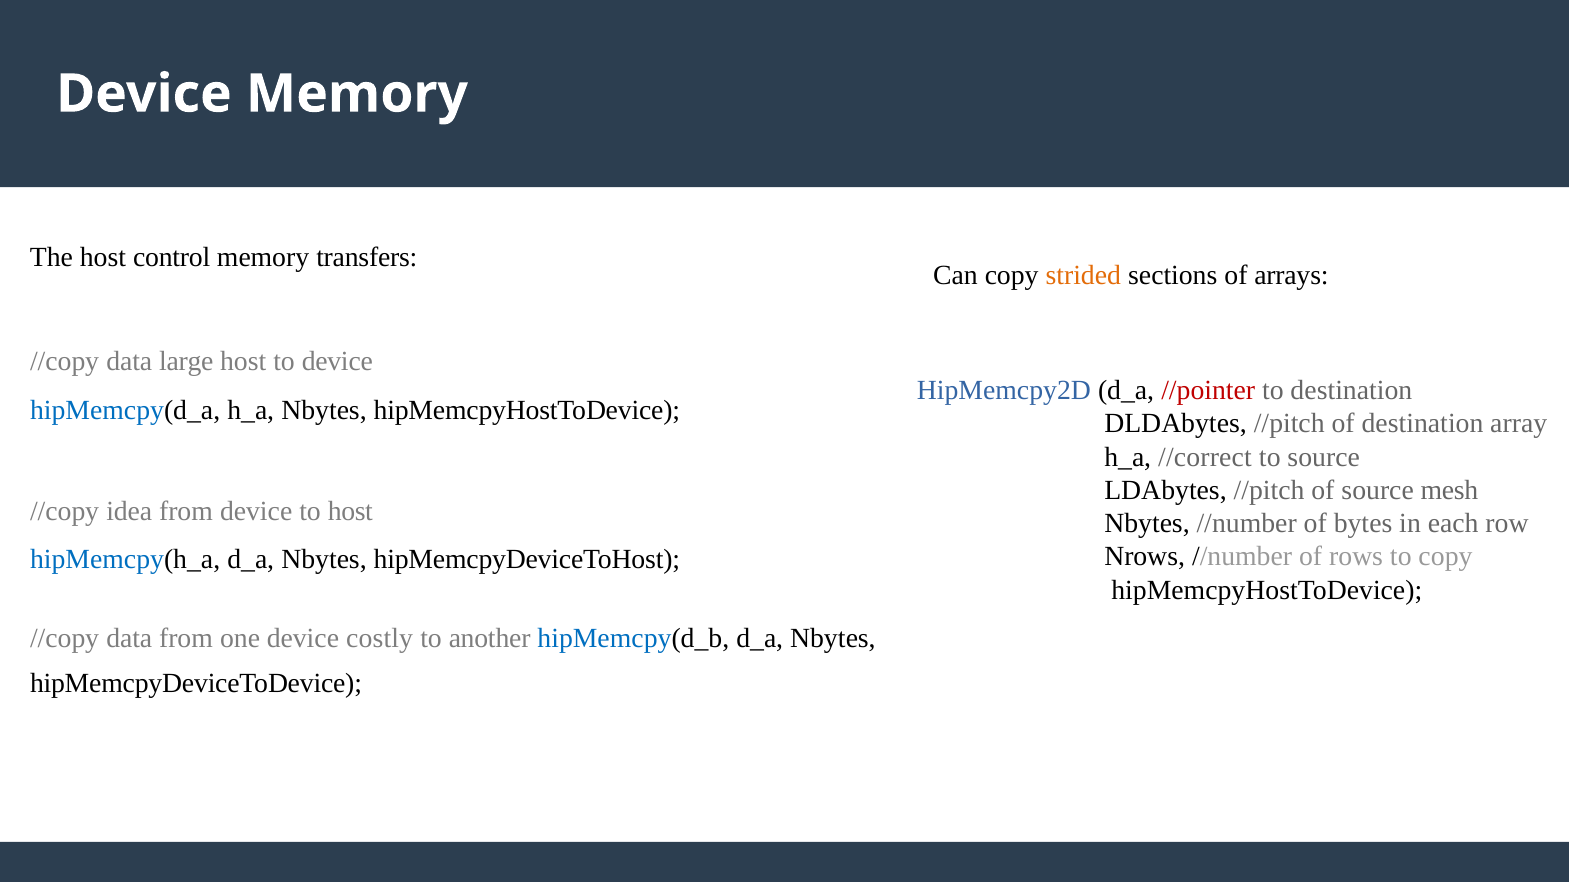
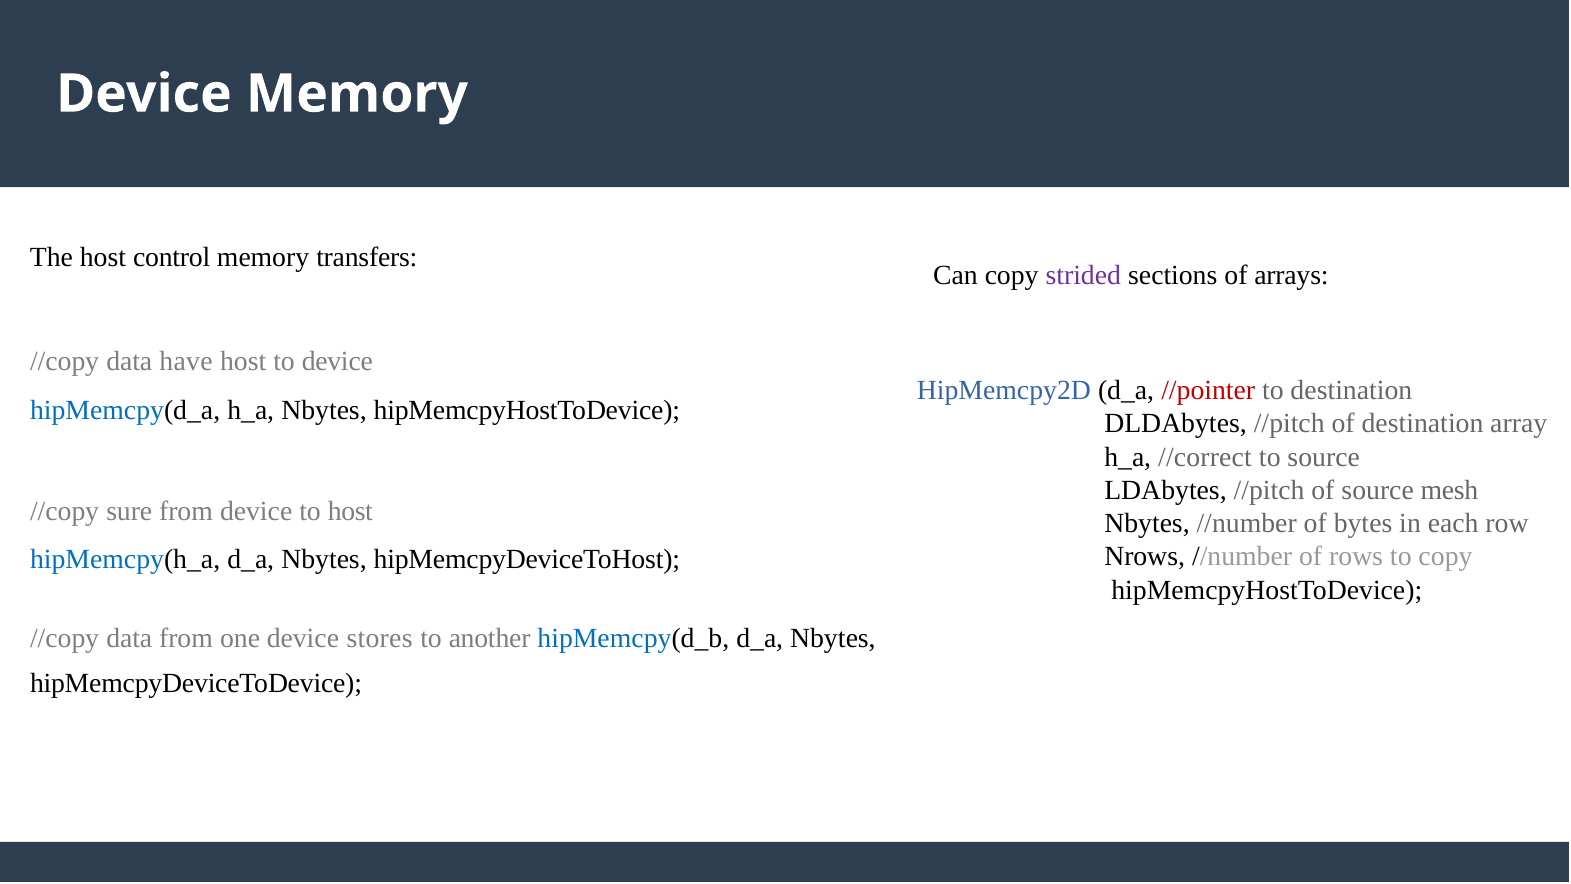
strided colour: orange -> purple
large: large -> have
idea: idea -> sure
costly: costly -> stores
